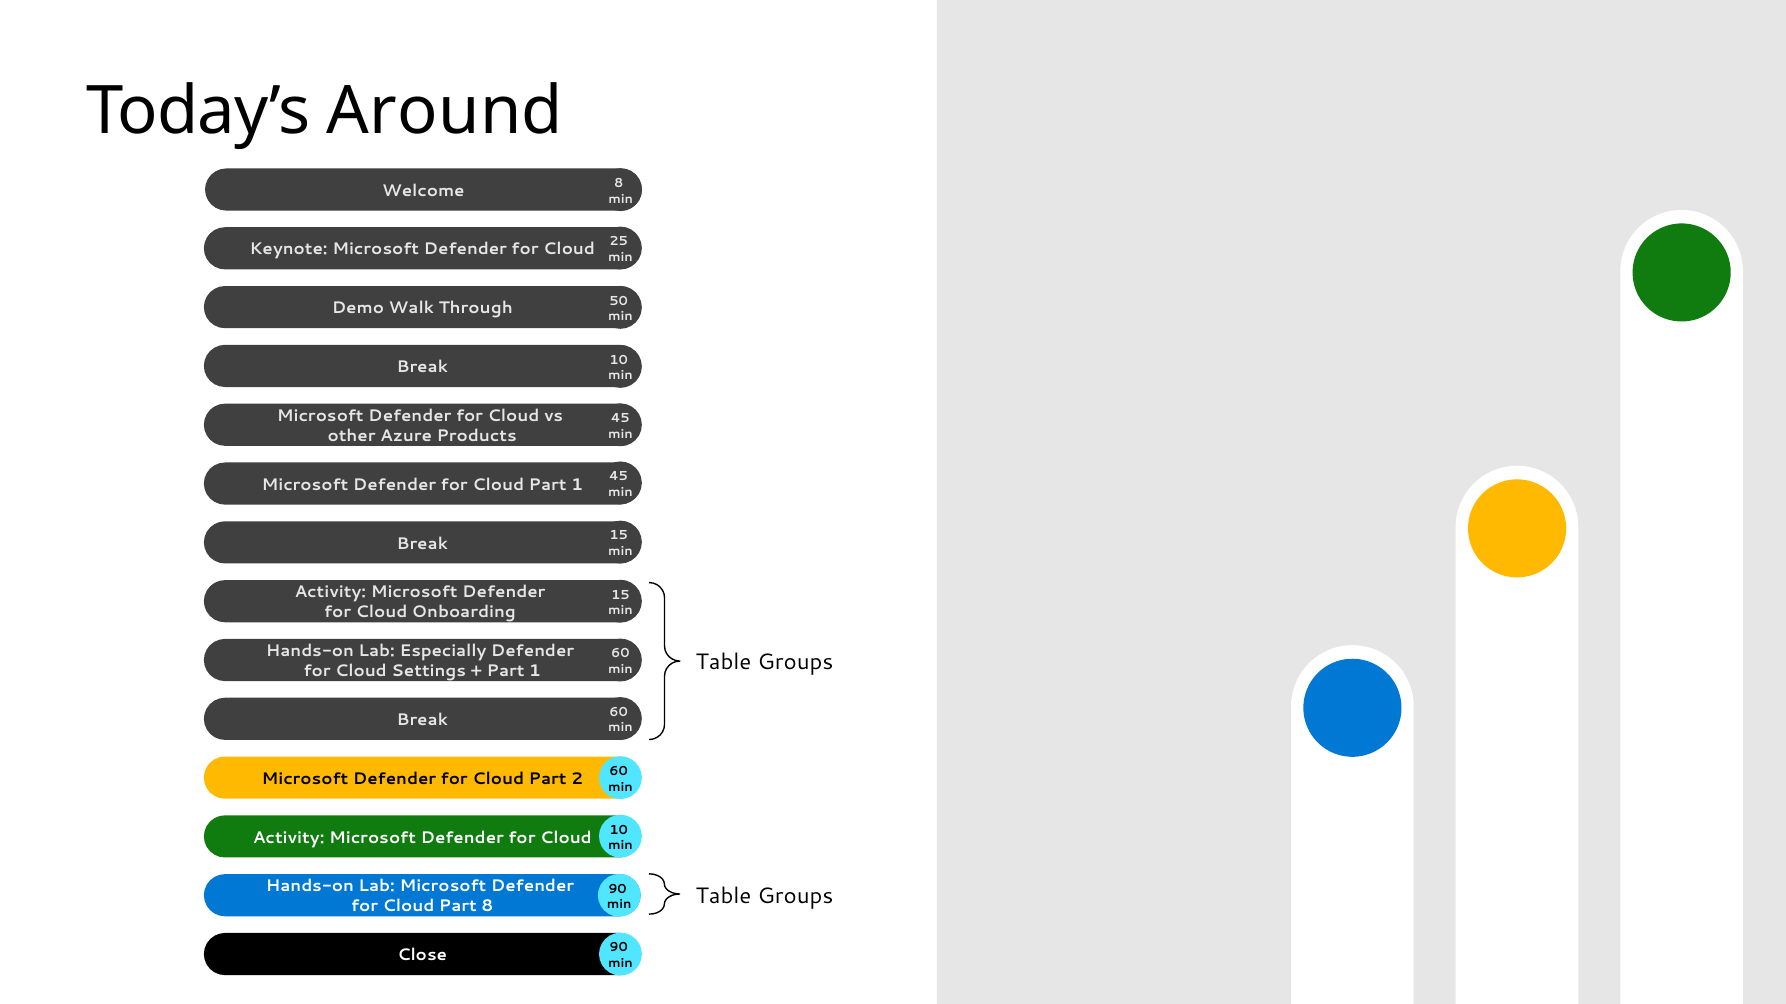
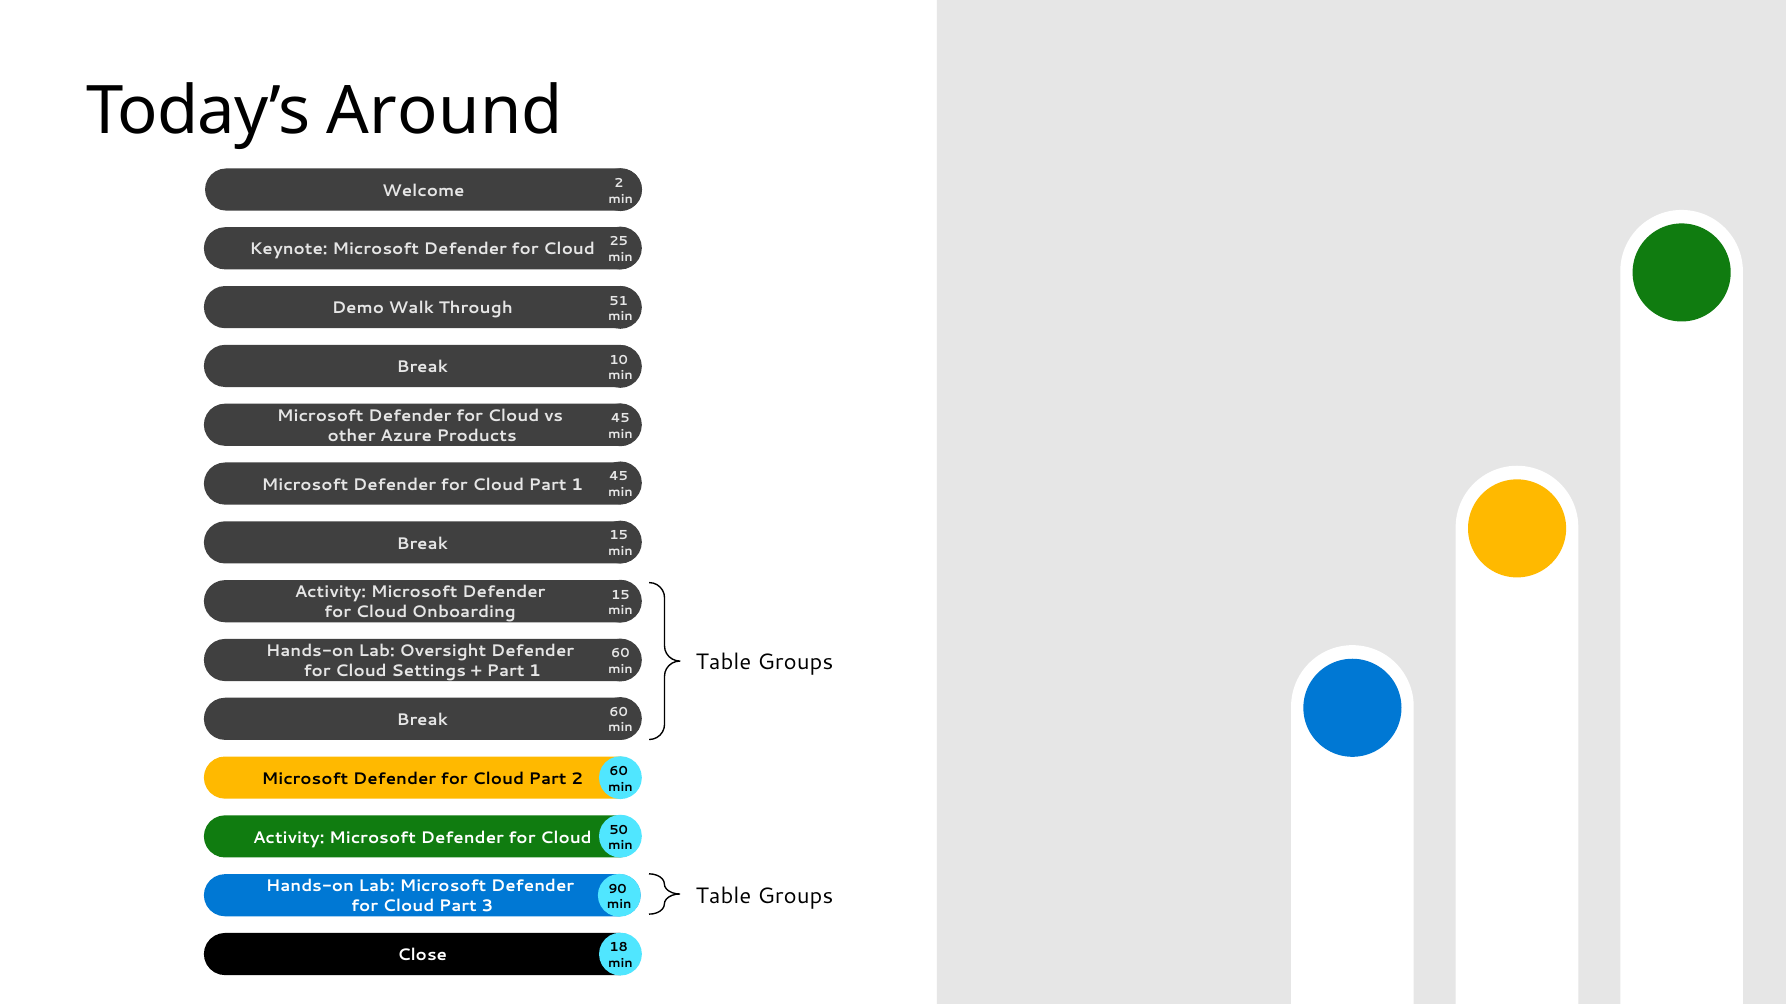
Welcome 8: 8 -> 2
50: 50 -> 51
Especially: Especially -> Oversight
Cloud 10: 10 -> 50
Part 8: 8 -> 3
Close 90: 90 -> 18
